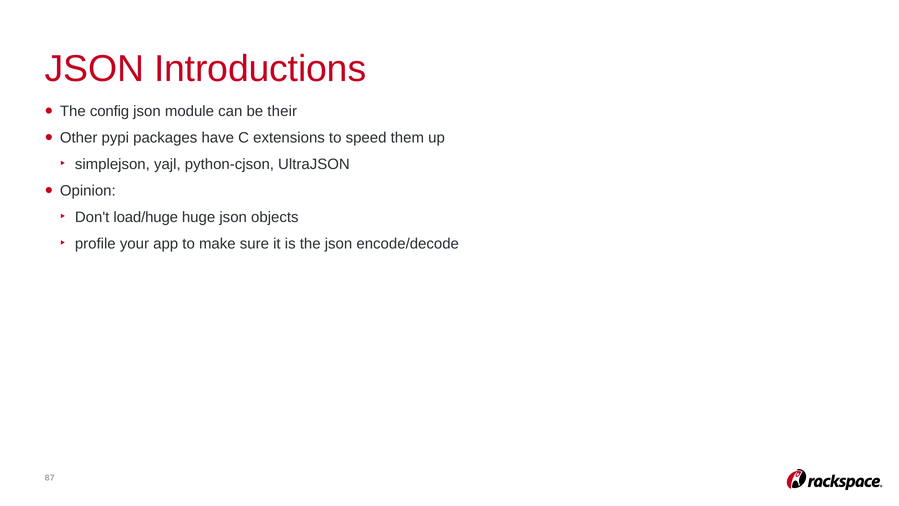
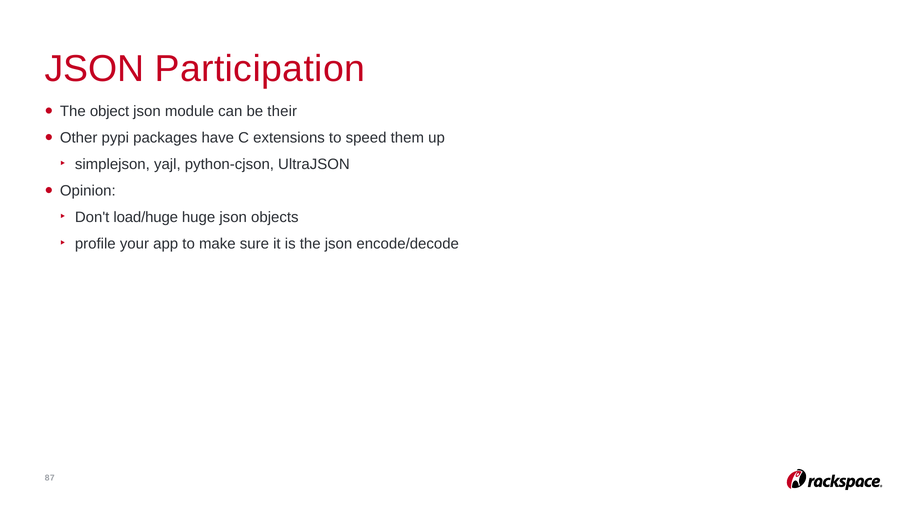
Introductions: Introductions -> Participation
config: config -> object
